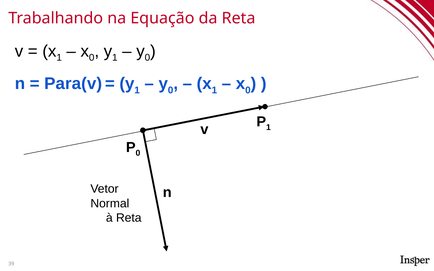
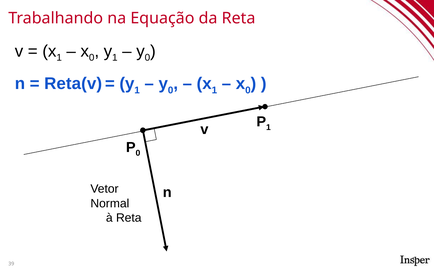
Para(v: Para(v -> Reta(v
